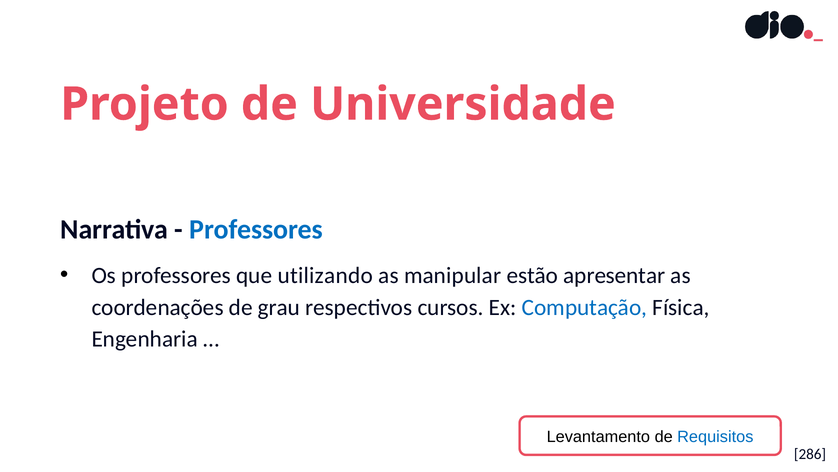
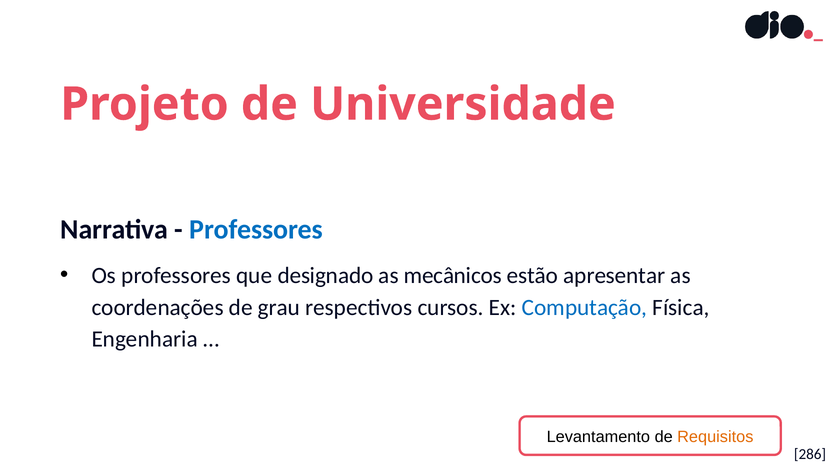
utilizando: utilizando -> designado
manipular: manipular -> mecânicos
Requisitos colour: blue -> orange
